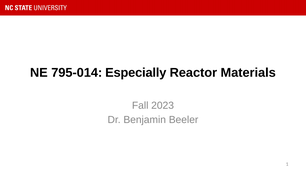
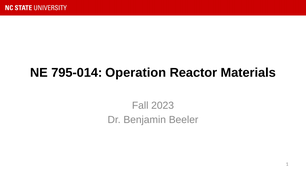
Especially: Especially -> Operation
